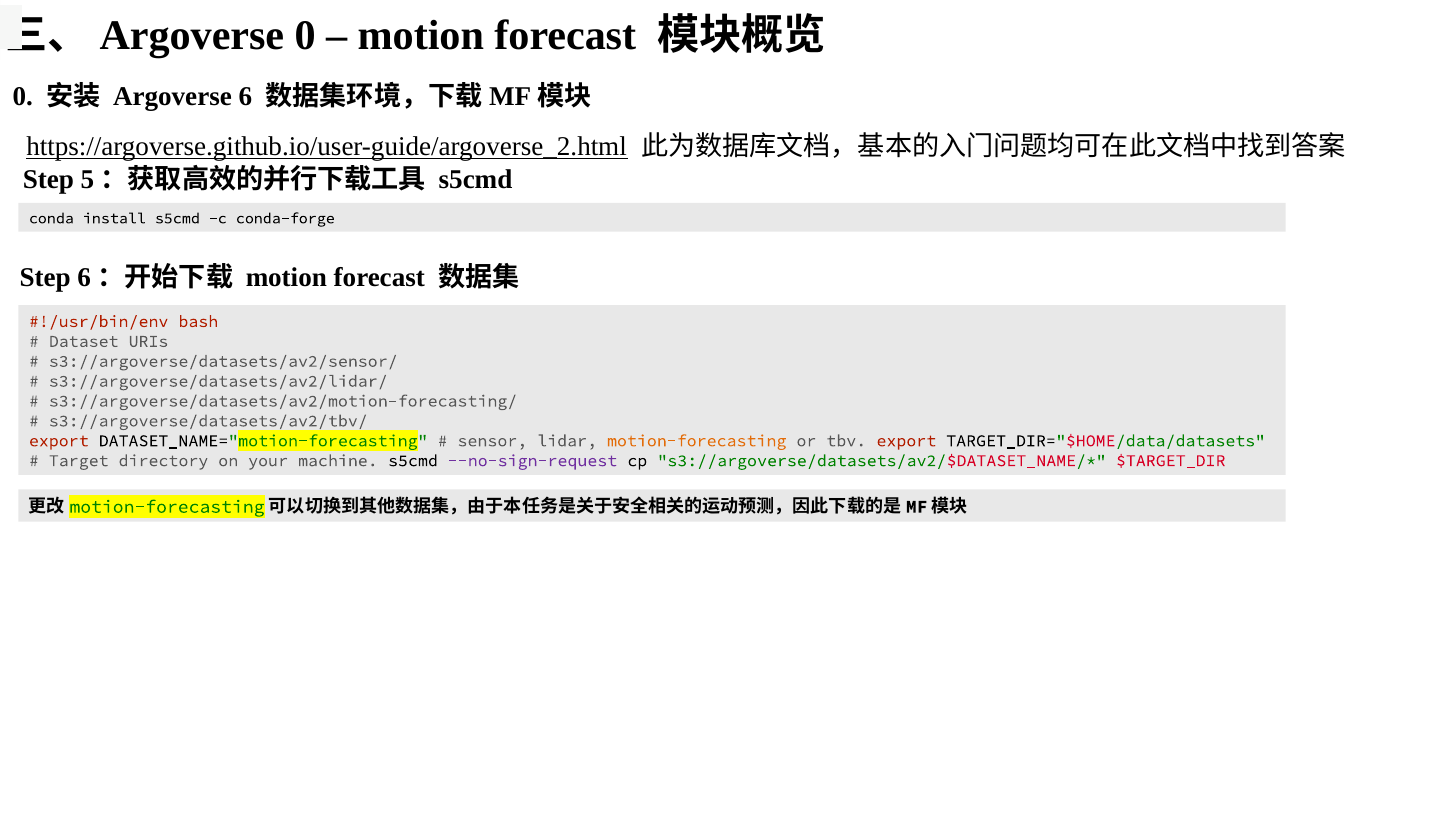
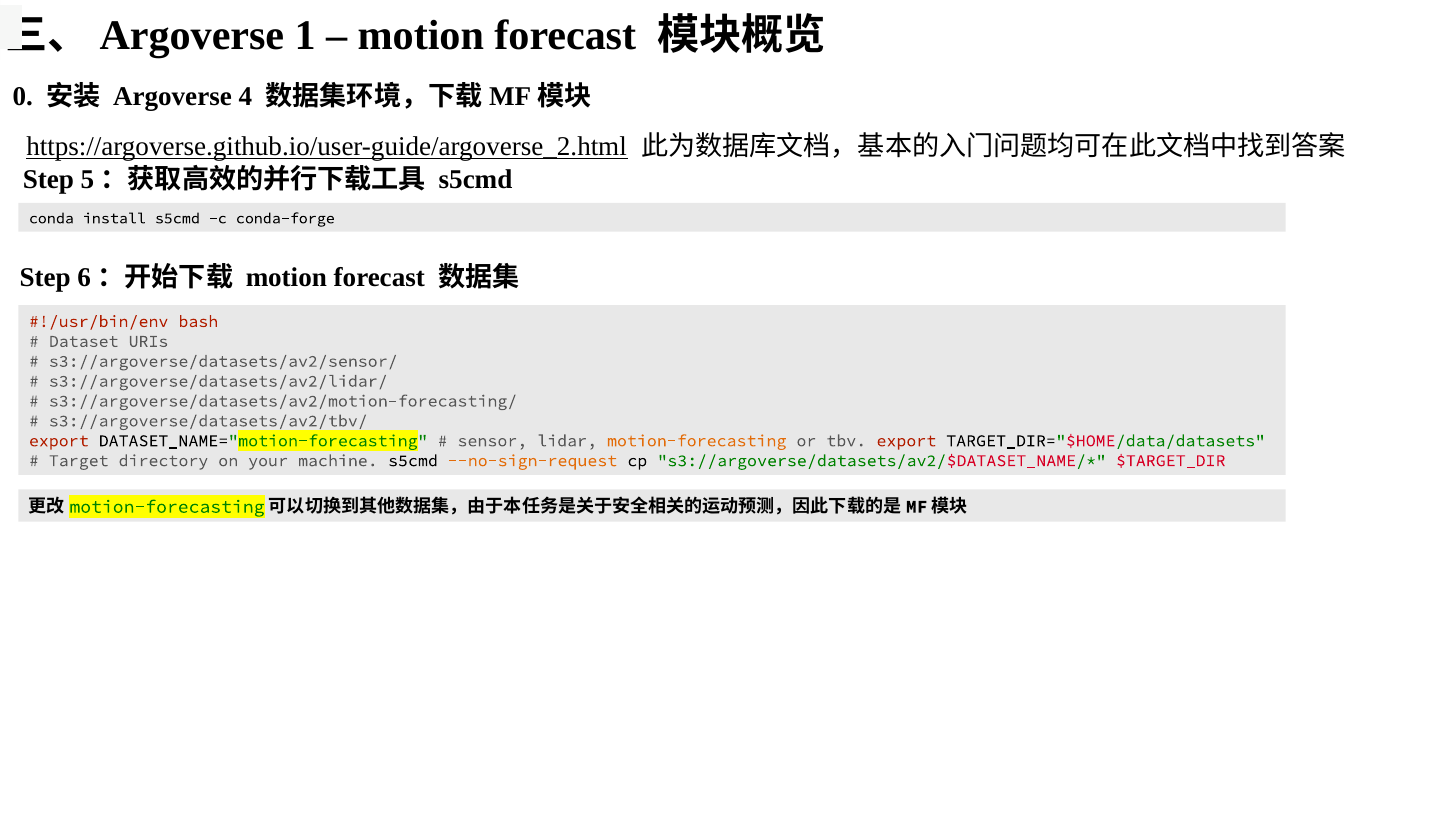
Argoverse 0: 0 -> 1
6: 6 -> 4
--no-sign-request colour: purple -> orange
